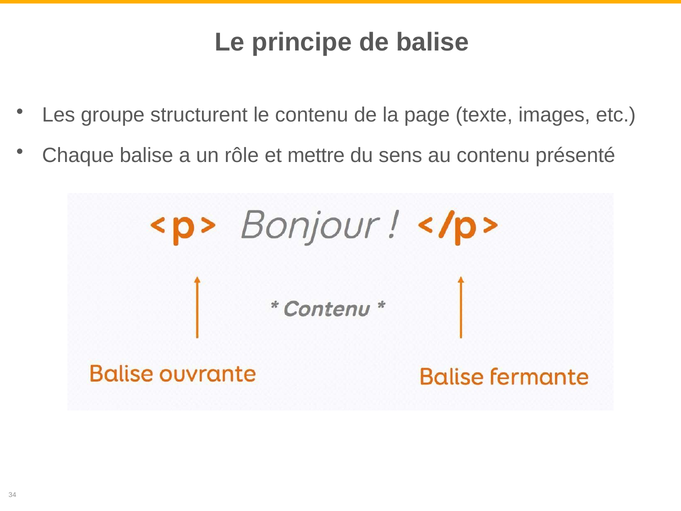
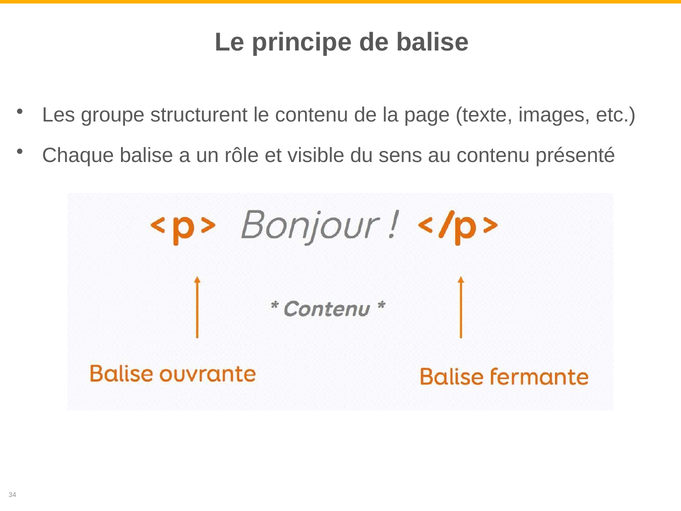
mettre: mettre -> visible
